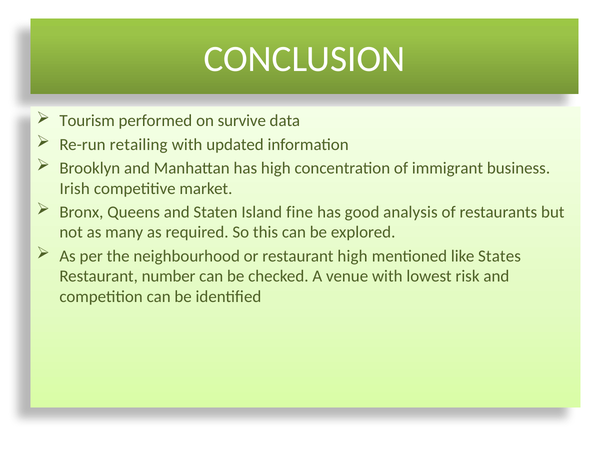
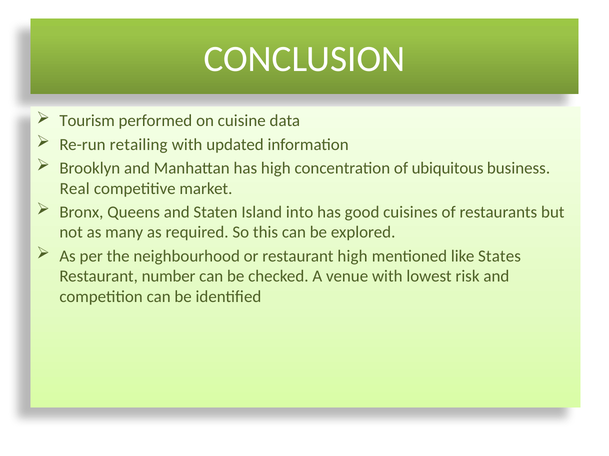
survive: survive -> cuisine
immigrant: immigrant -> ubiquitous
Irish: Irish -> Real
fine: fine -> into
analysis: analysis -> cuisines
